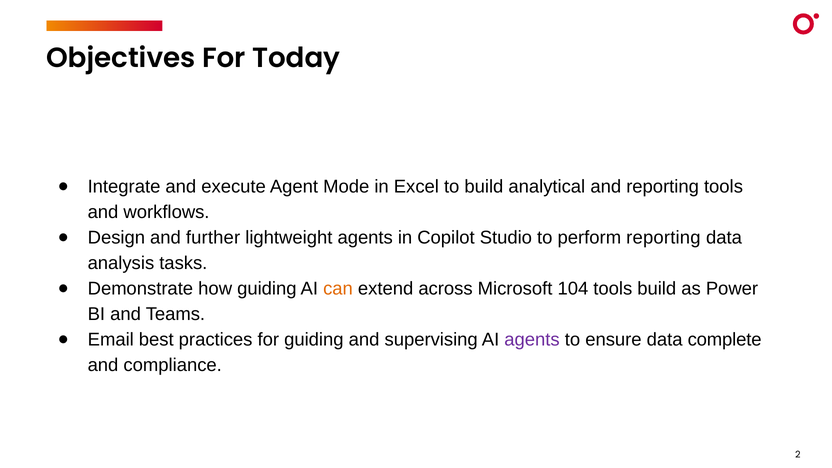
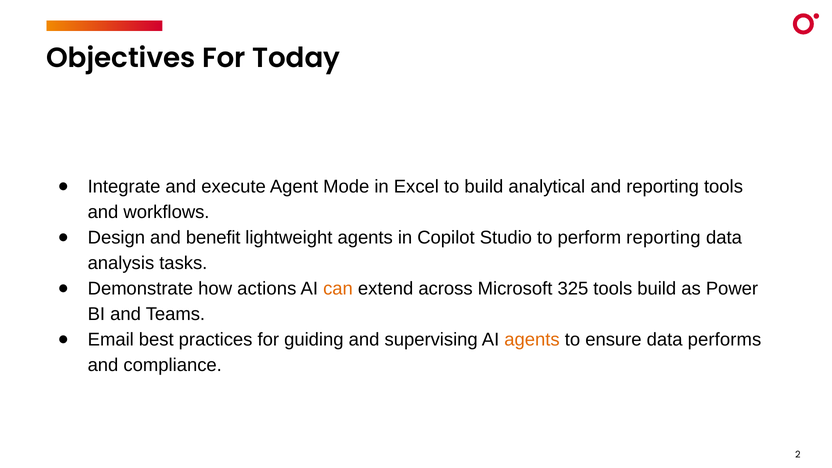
further: further -> benefit
how guiding: guiding -> actions
104: 104 -> 325
agents at (532, 340) colour: purple -> orange
complete: complete -> performs
